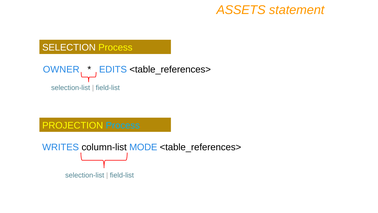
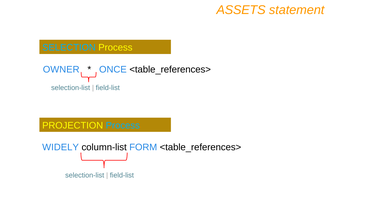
SELECTION colour: white -> light blue
EDITS: EDITS -> ONCE
WRITES: WRITES -> WIDELY
MODE: MODE -> FORM
